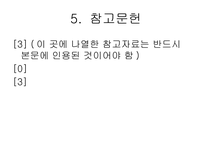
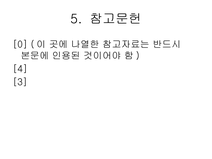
3 at (20, 44): 3 -> 0
0: 0 -> 4
